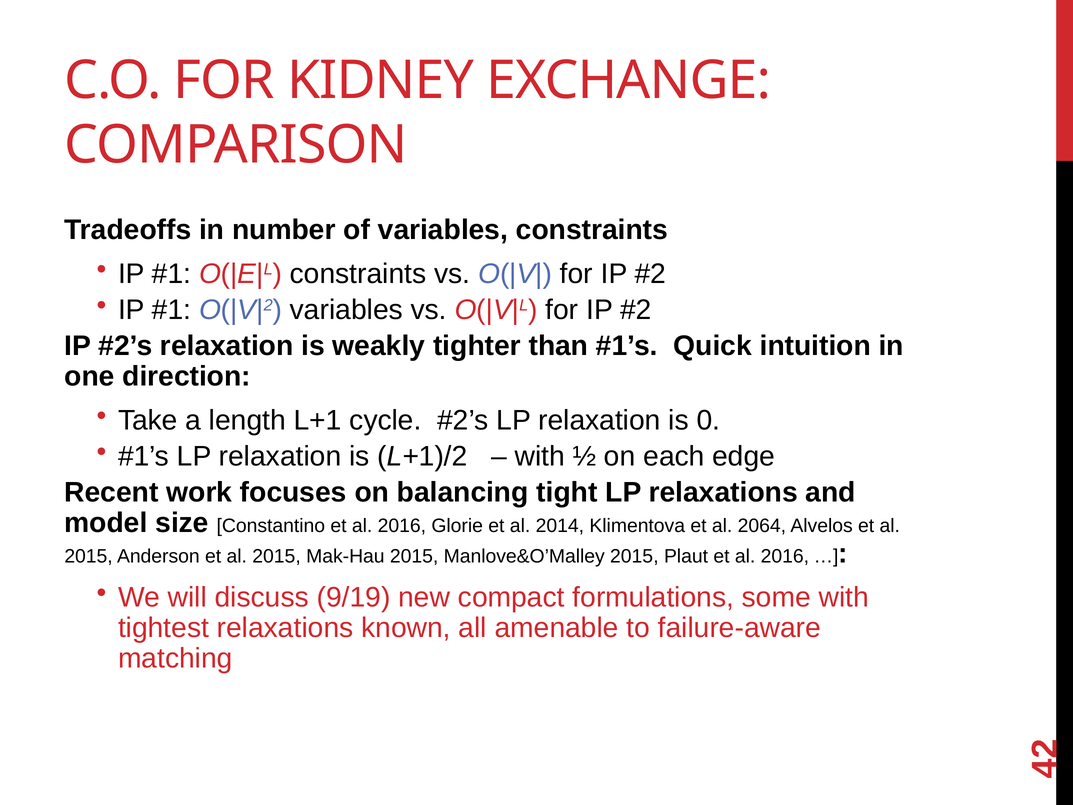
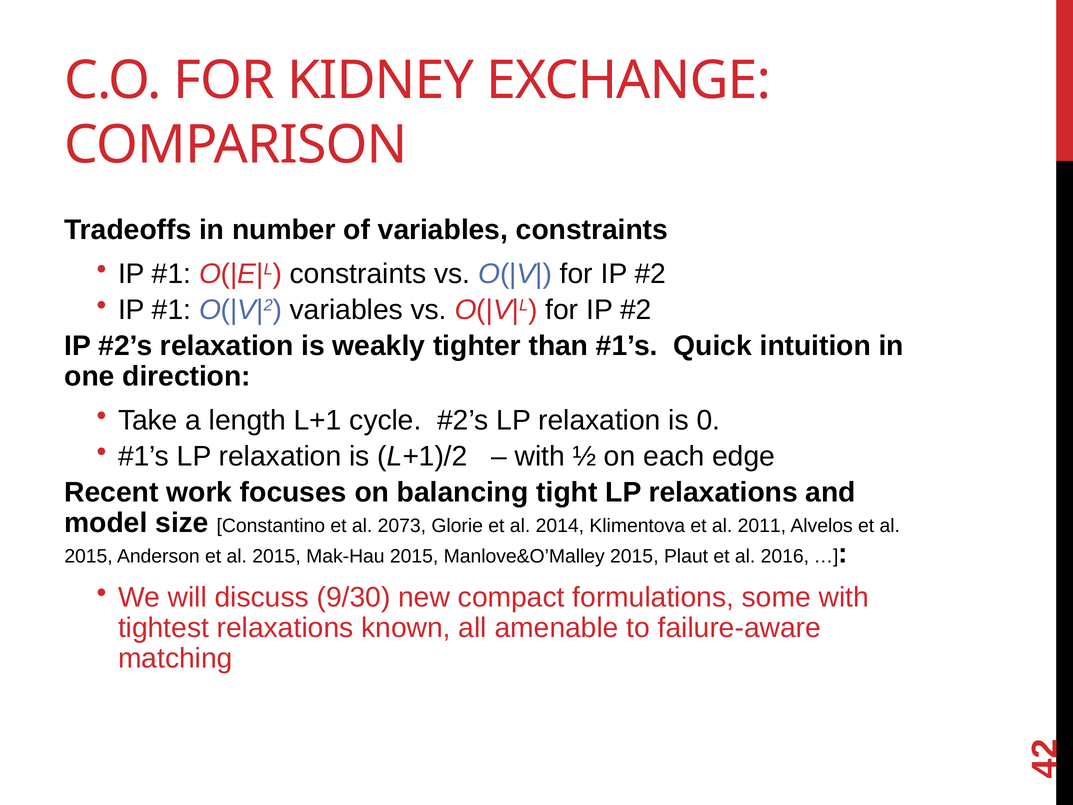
Constantino et al 2016: 2016 -> 2073
2064: 2064 -> 2011
9/19: 9/19 -> 9/30
